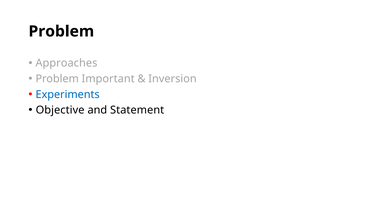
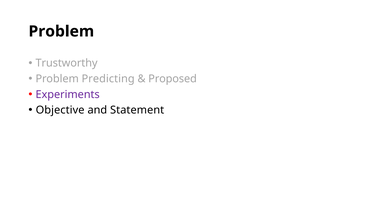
Approaches: Approaches -> Trustworthy
Important: Important -> Predicting
Inversion: Inversion -> Proposed
Experiments colour: blue -> purple
